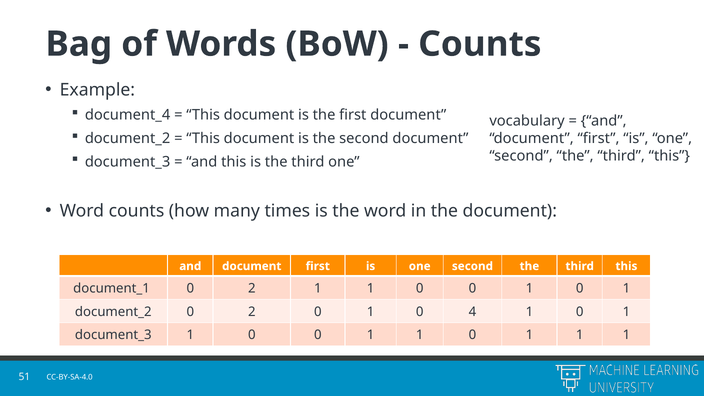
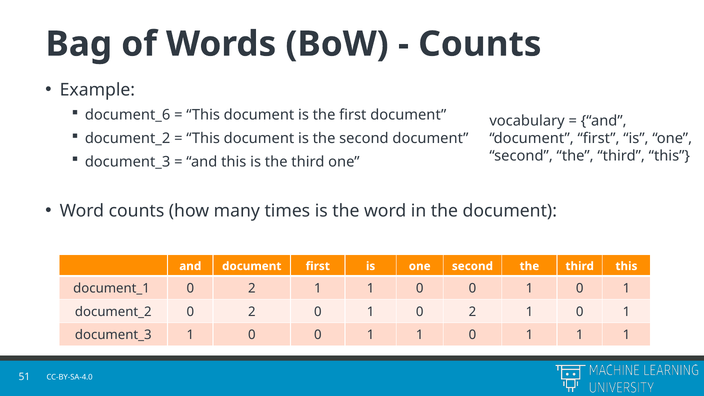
document_4: document_4 -> document_6
1 0 4: 4 -> 2
